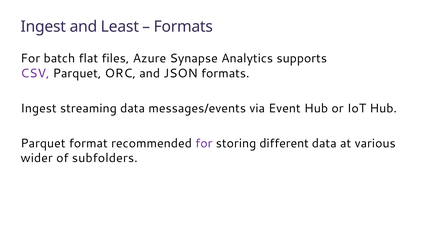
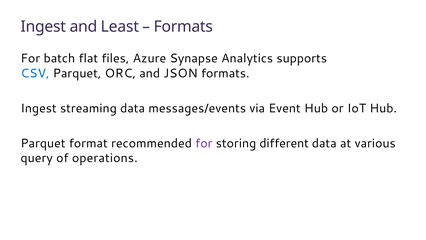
CSV colour: purple -> blue
wider: wider -> query
subfolders: subfolders -> operations
